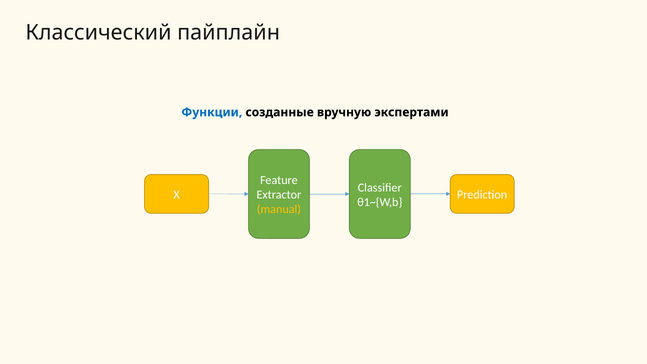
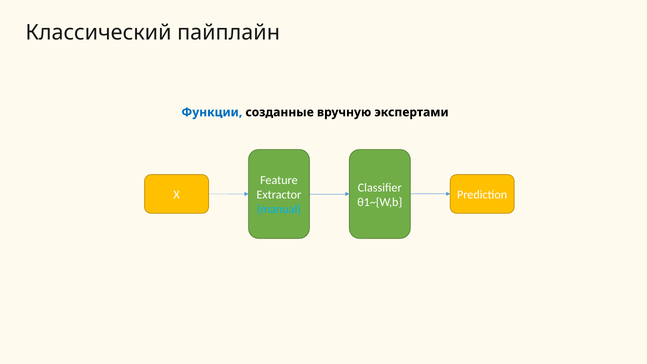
manual colour: yellow -> light blue
